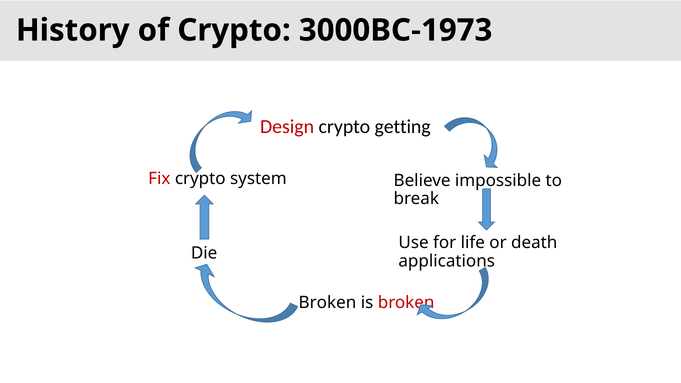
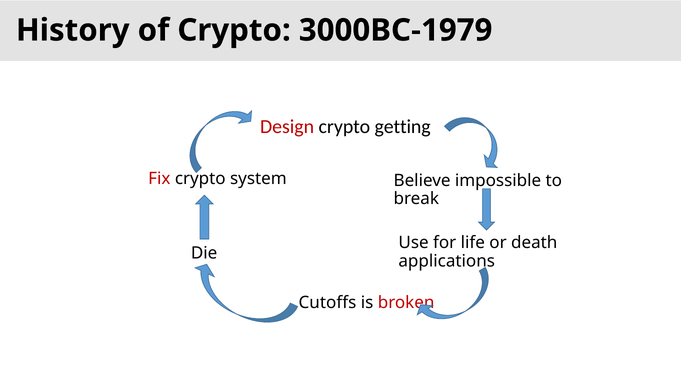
3000BC-1973: 3000BC-1973 -> 3000BC-1979
Broken at (327, 303): Broken -> Cutoffs
